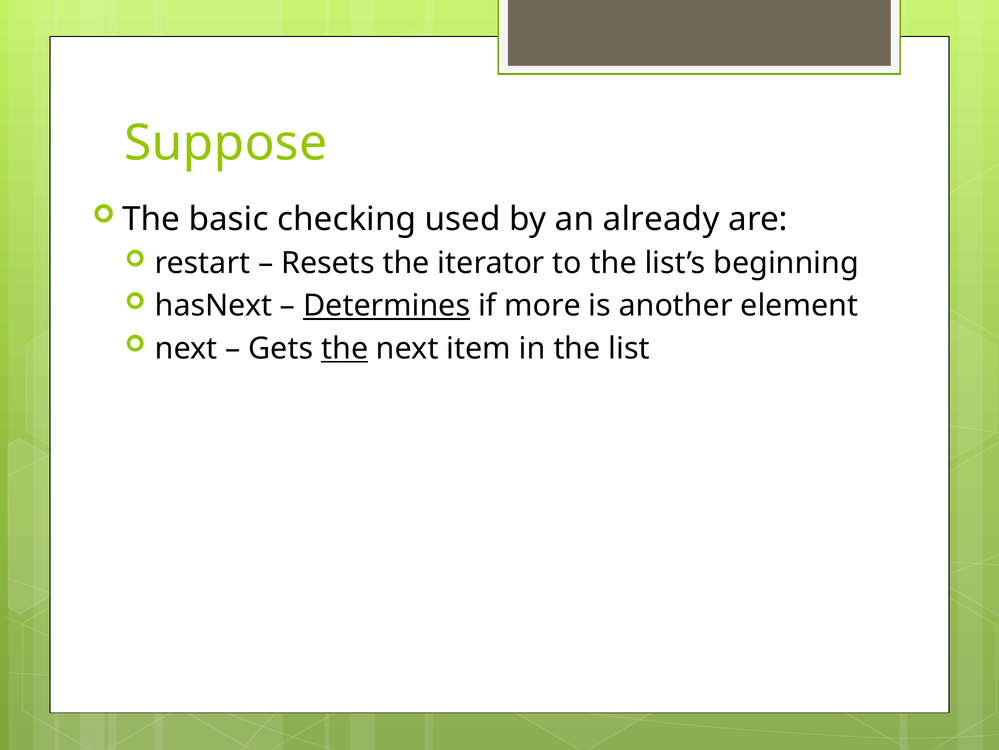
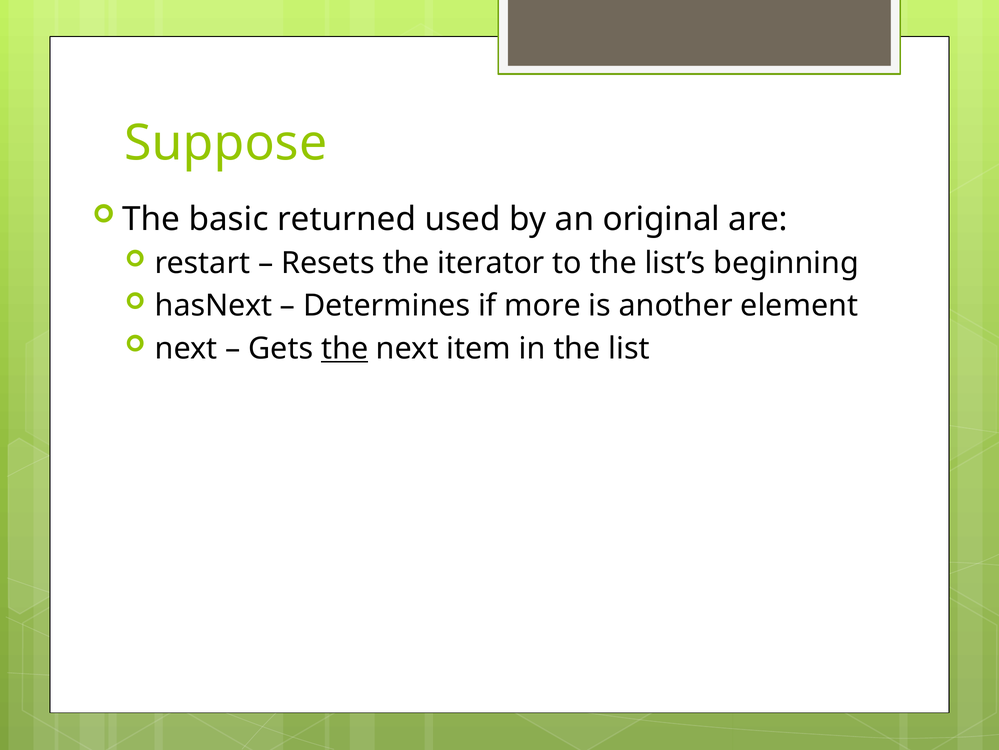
checking: checking -> returned
already: already -> original
Determines underline: present -> none
